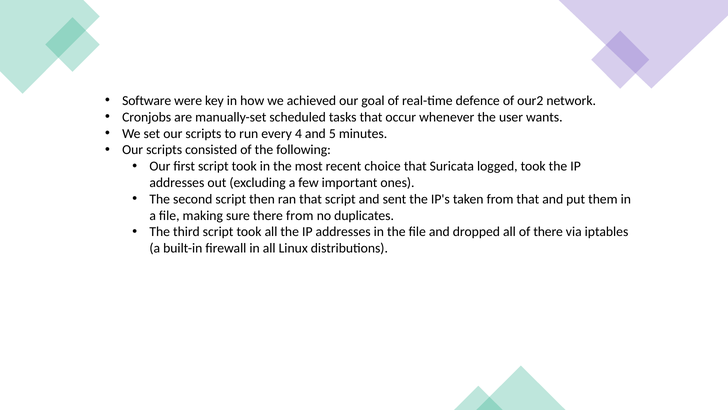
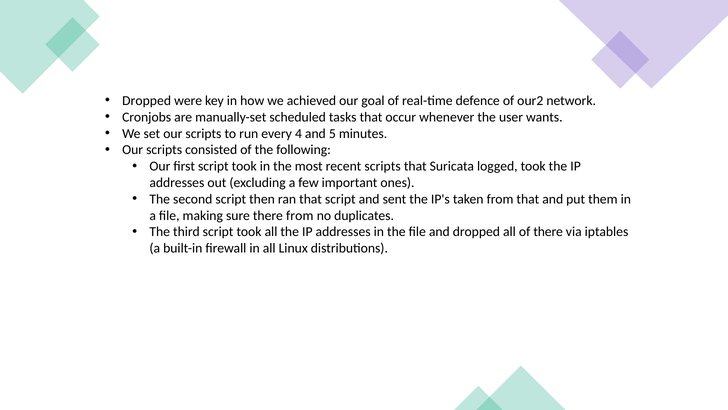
Software at (147, 101): Software -> Dropped
recent choice: choice -> scripts
